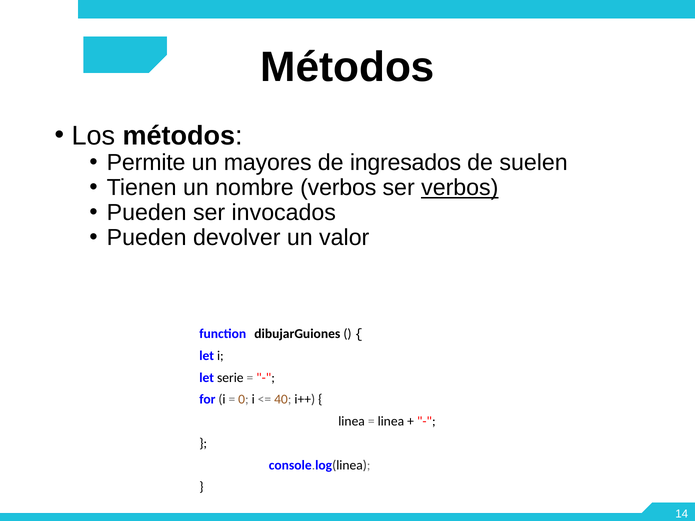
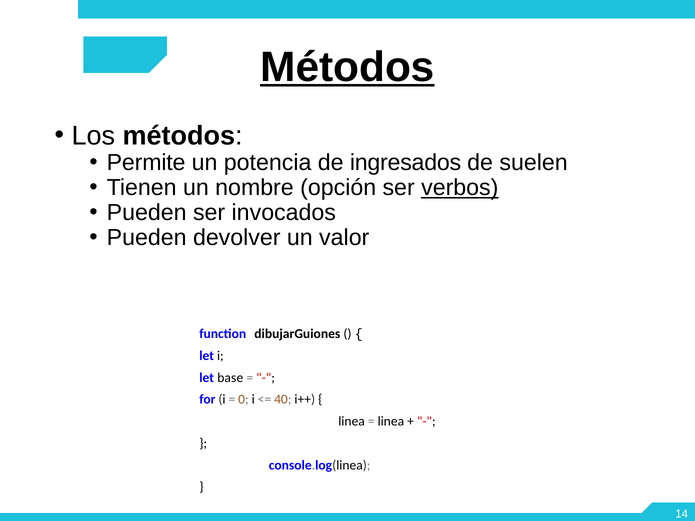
Métodos at (347, 67) underline: none -> present
mayores: mayores -> potencia
nombre verbos: verbos -> opción
serie: serie -> base
